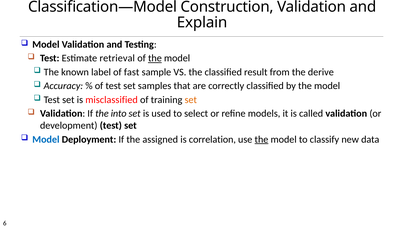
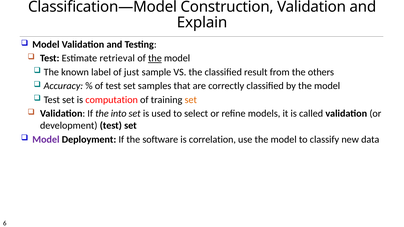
fast: fast -> just
derive: derive -> others
misclassified: misclassified -> computation
Model at (46, 140) colour: blue -> purple
assigned: assigned -> software
the at (261, 140) underline: present -> none
